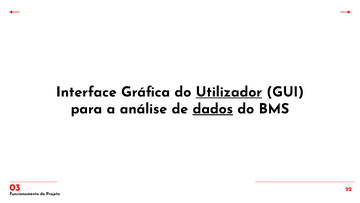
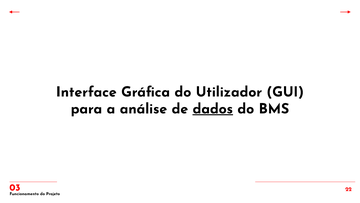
Utilizador underline: present -> none
